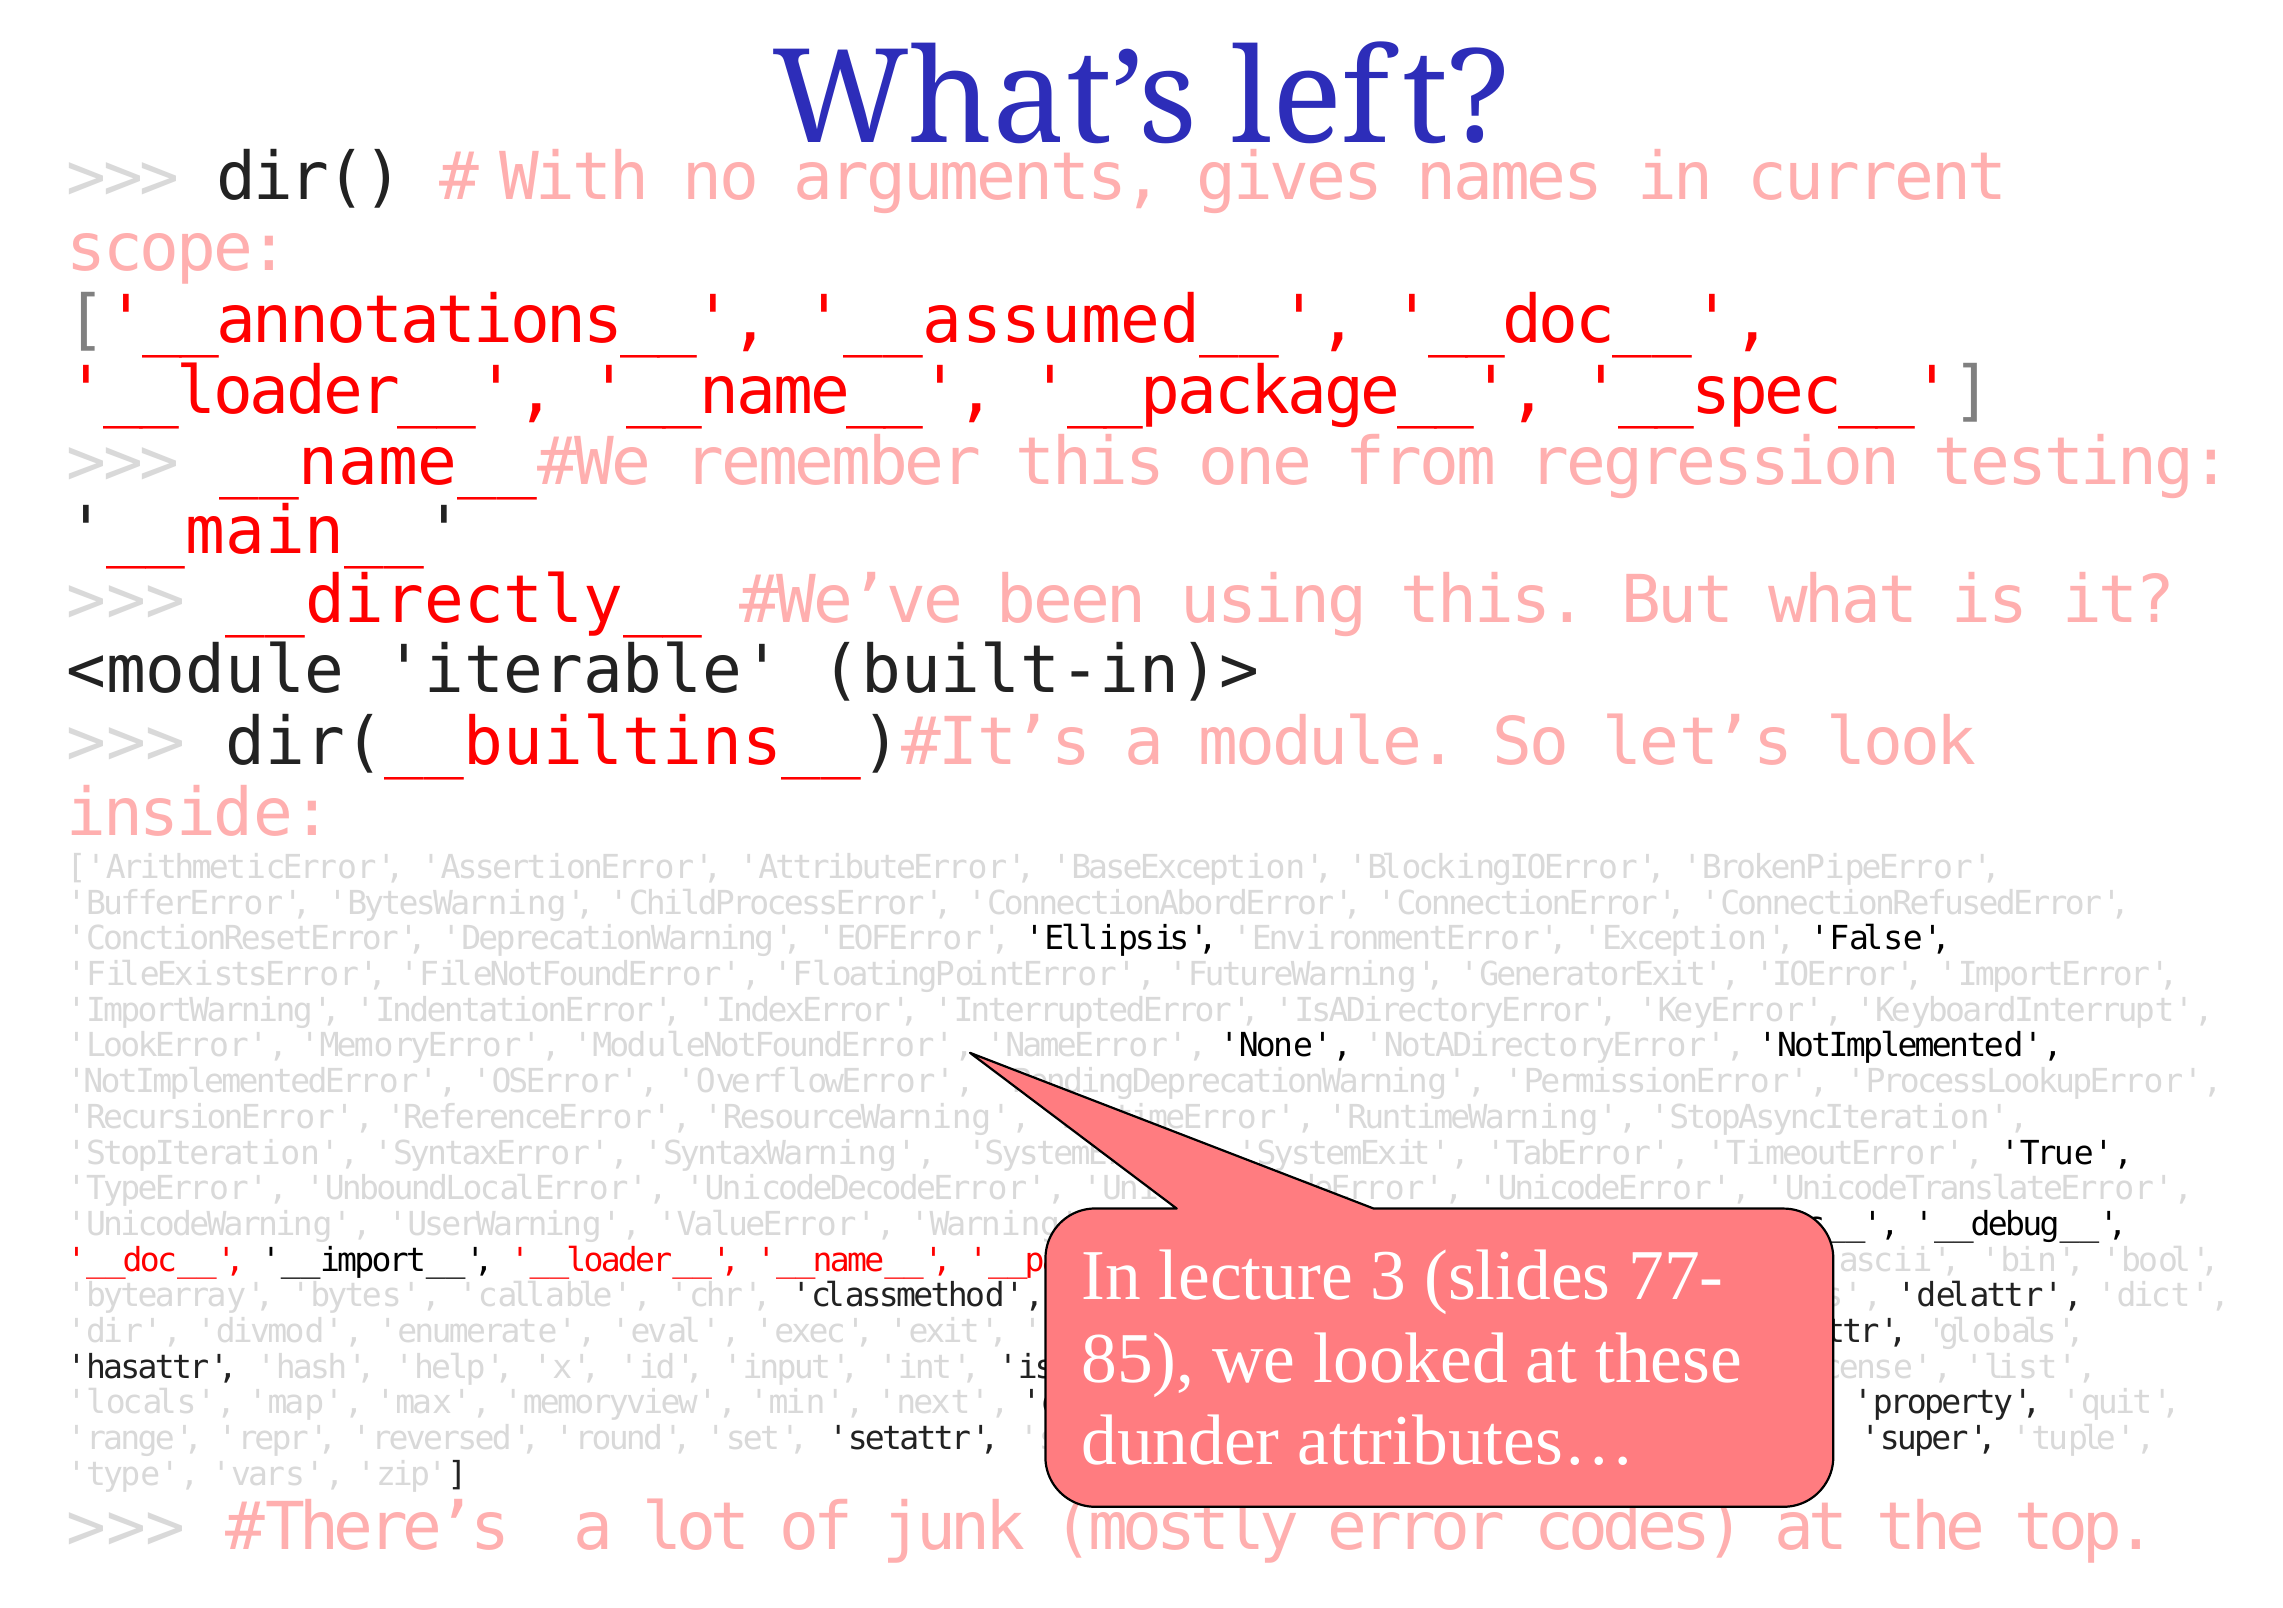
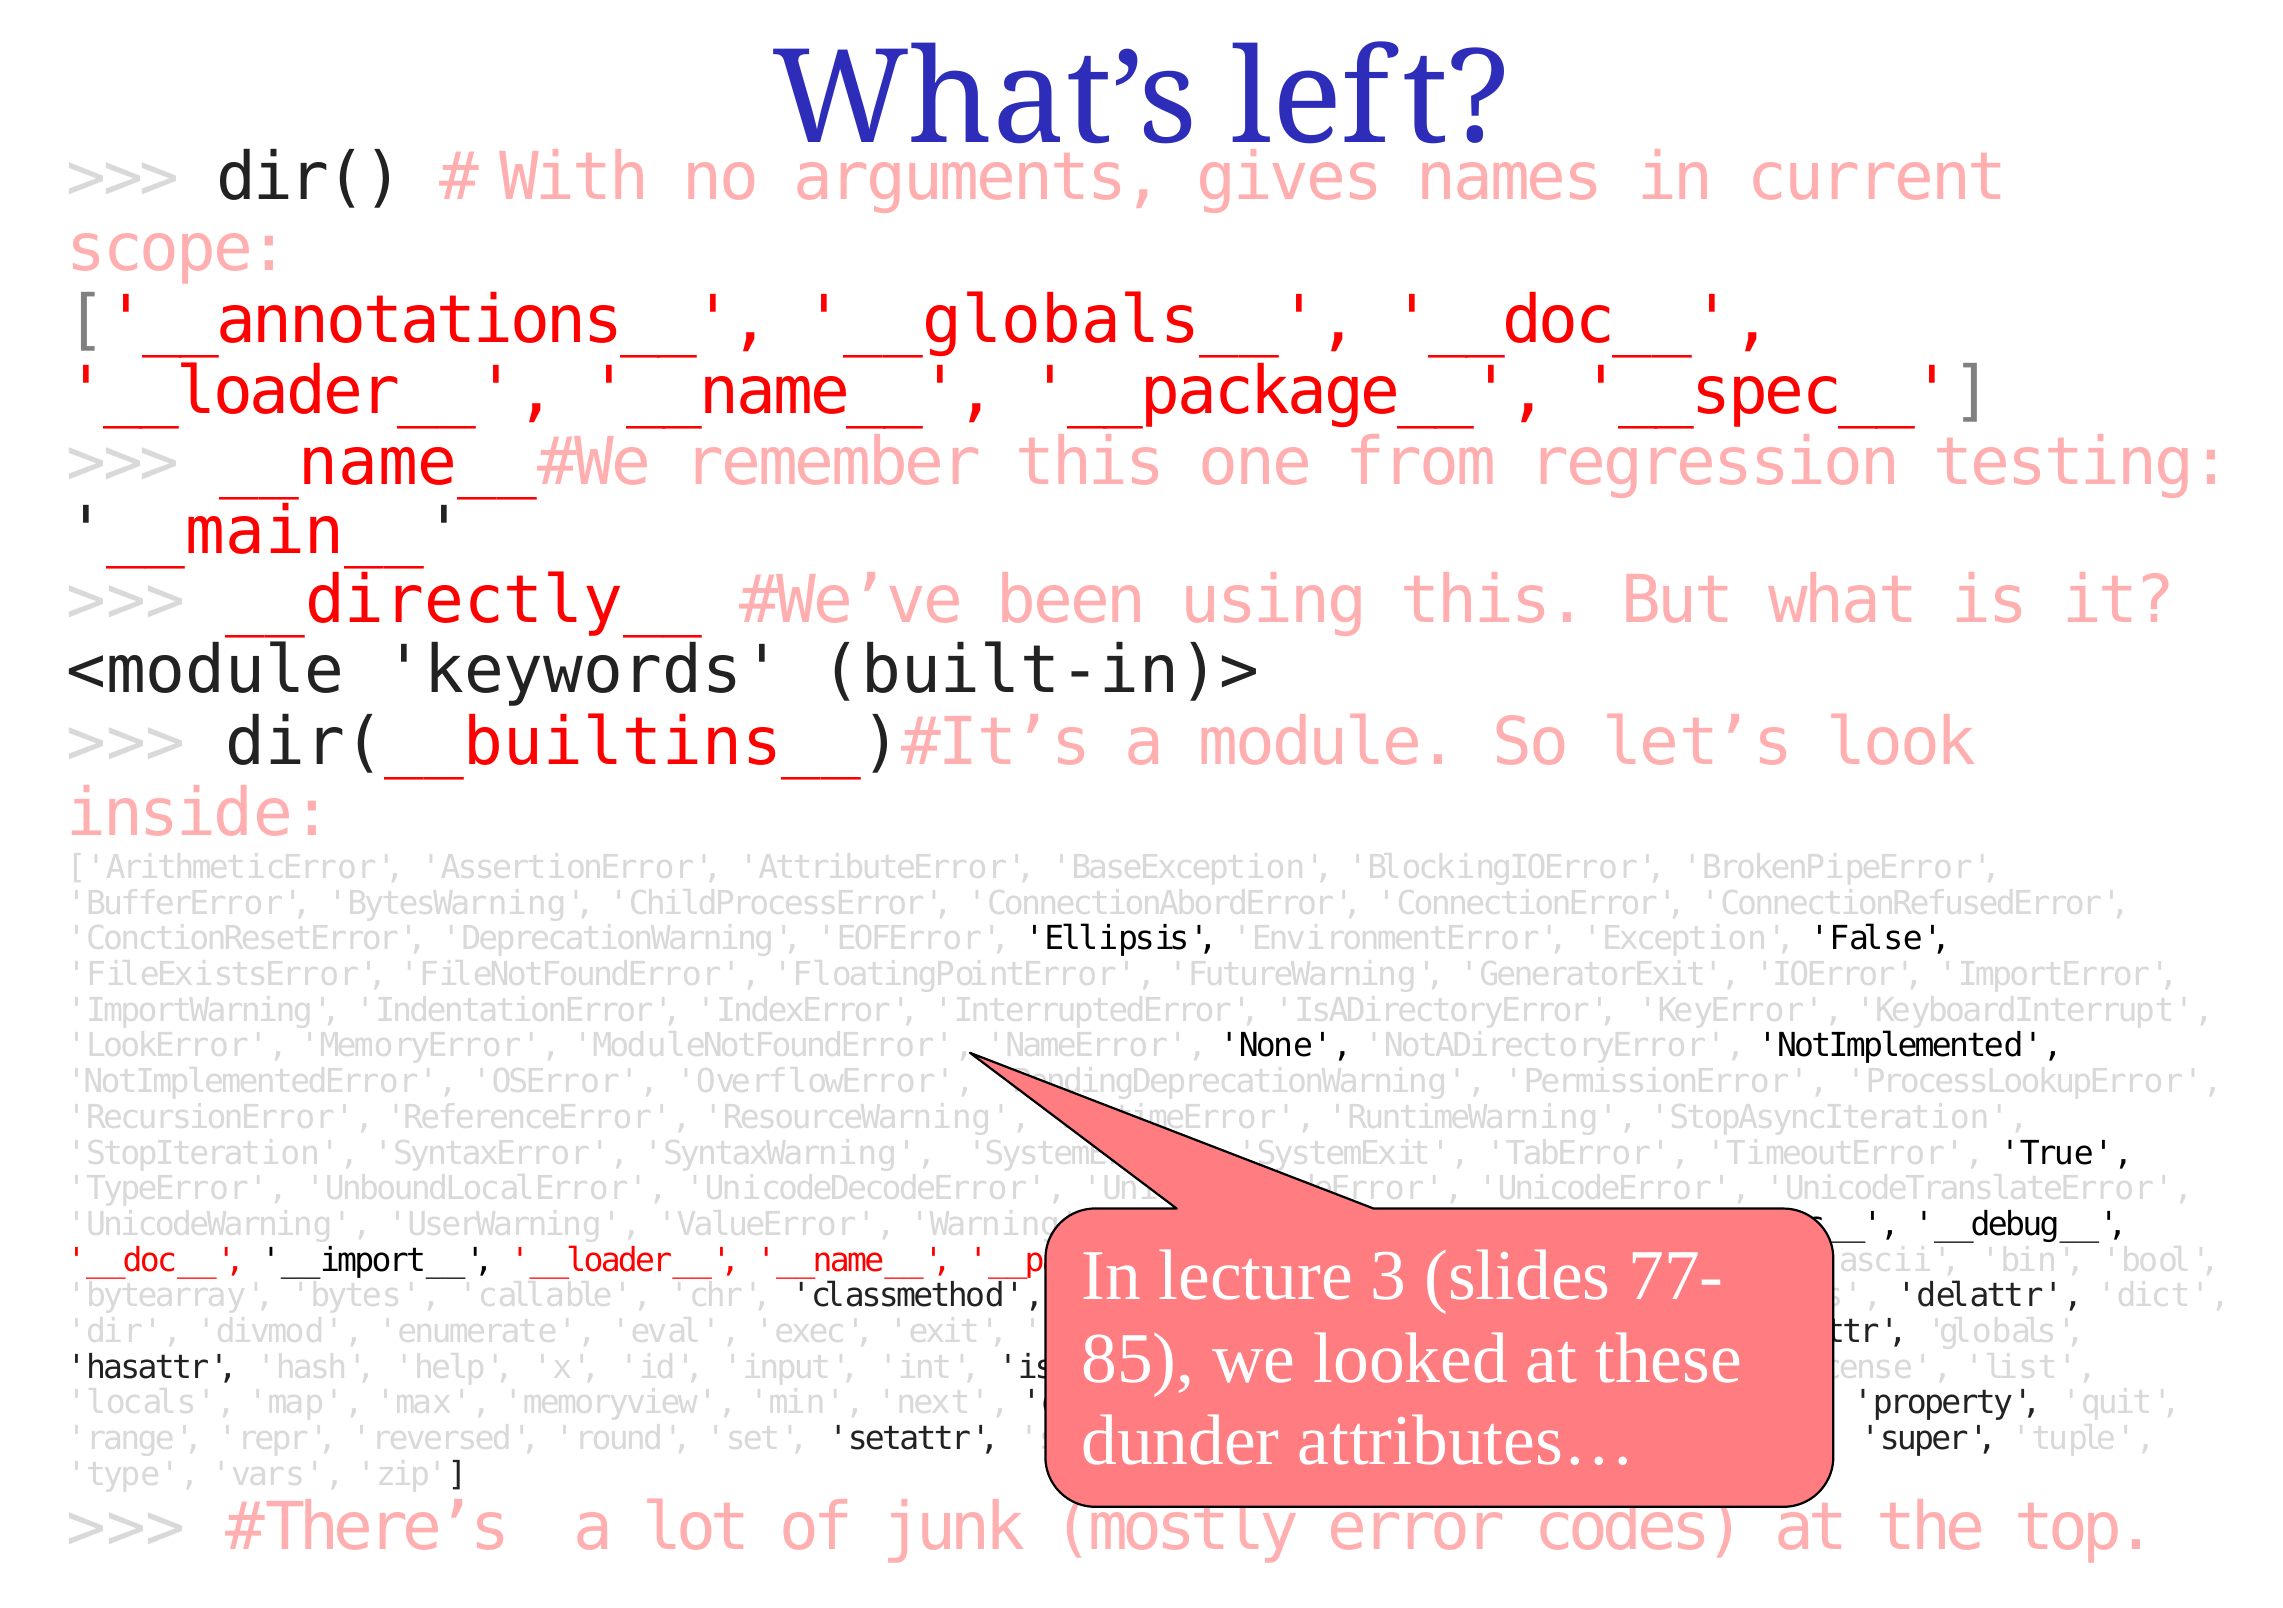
__assumed__: __assumed__ -> __globals__
iterable: iterable -> keywords
